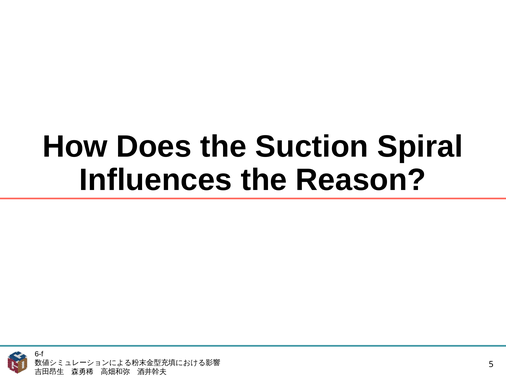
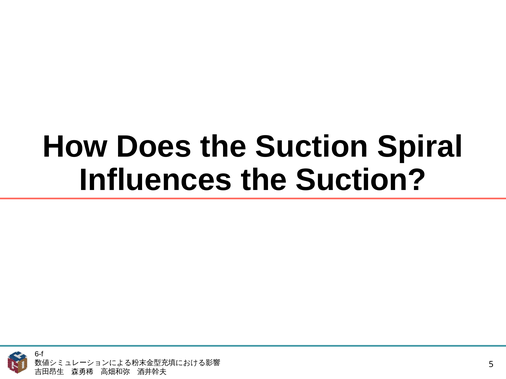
Influences the Reason: Reason -> Suction
